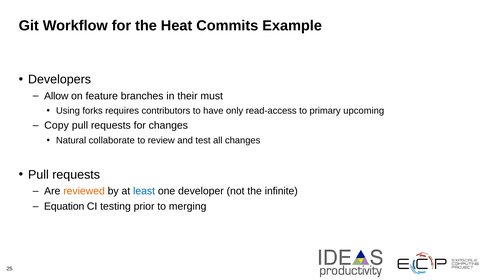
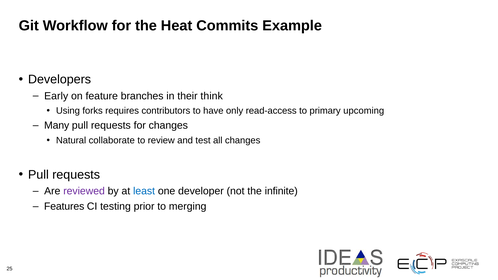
Allow: Allow -> Early
must: must -> think
Copy: Copy -> Many
reviewed colour: orange -> purple
Equation: Equation -> Features
